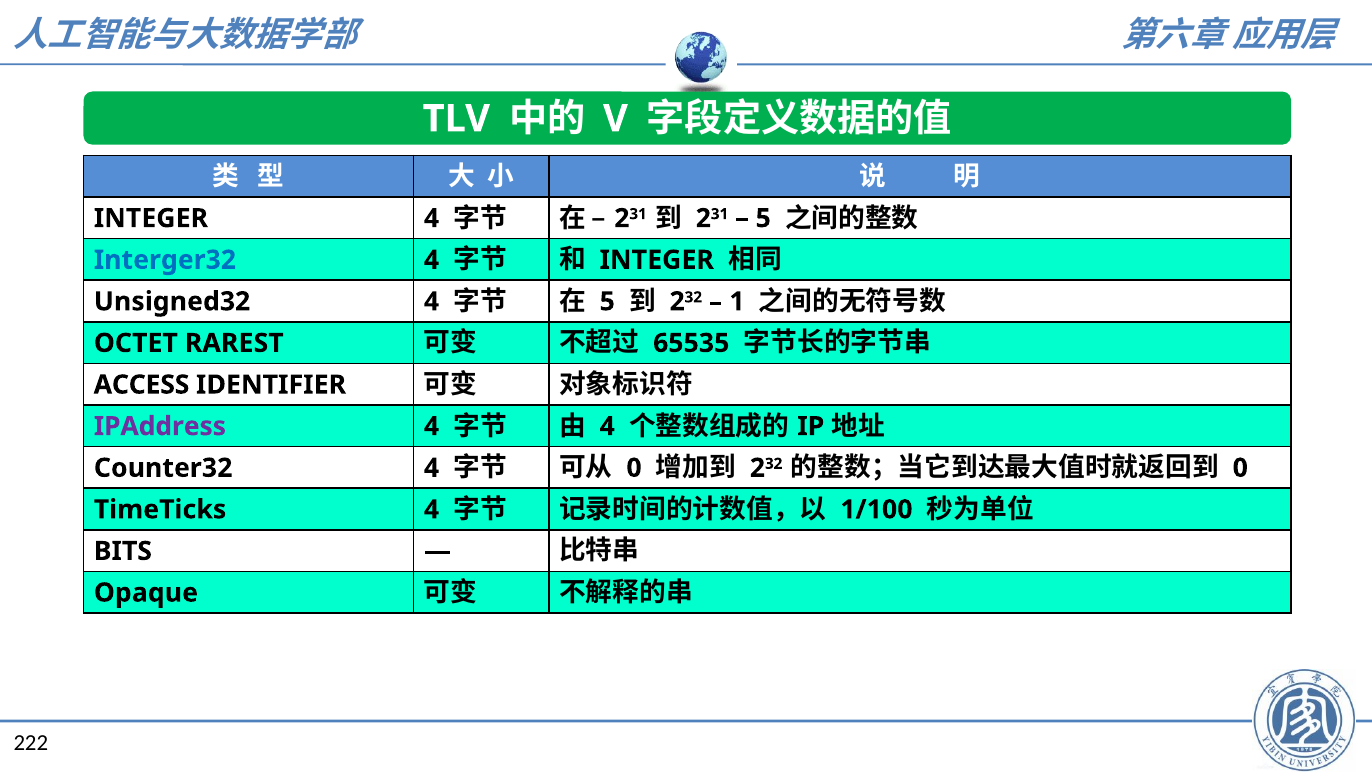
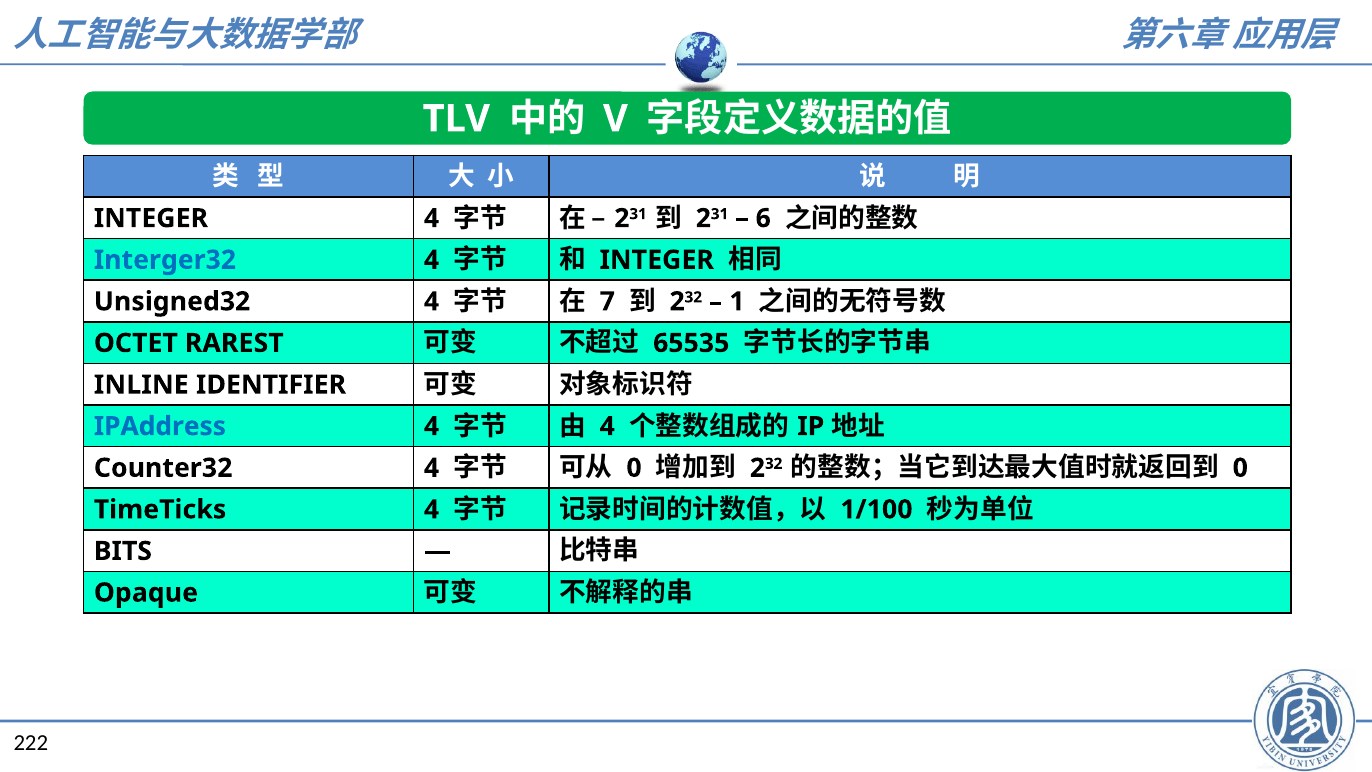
5 at (763, 218): 5 -> 6
5 at (607, 301): 5 -> 7
ACCESS: ACCESS -> INLINE
IPAddress colour: purple -> blue
